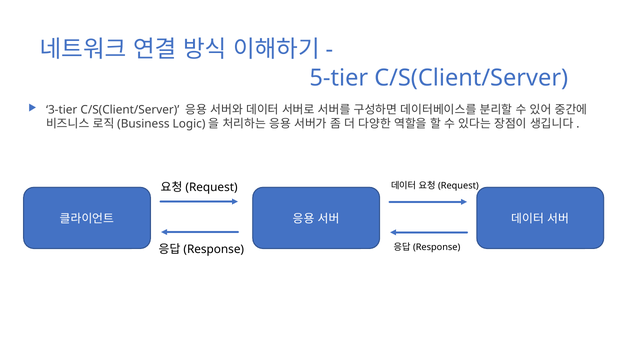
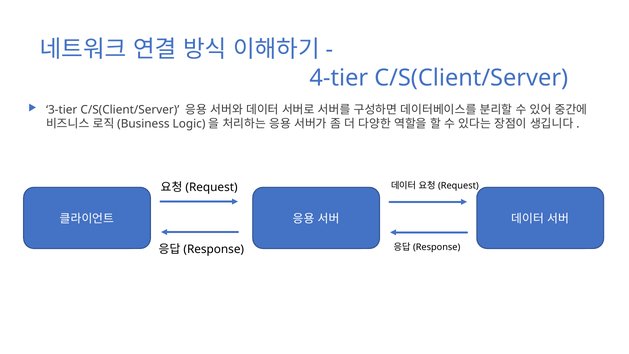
5-tier: 5-tier -> 4-tier
